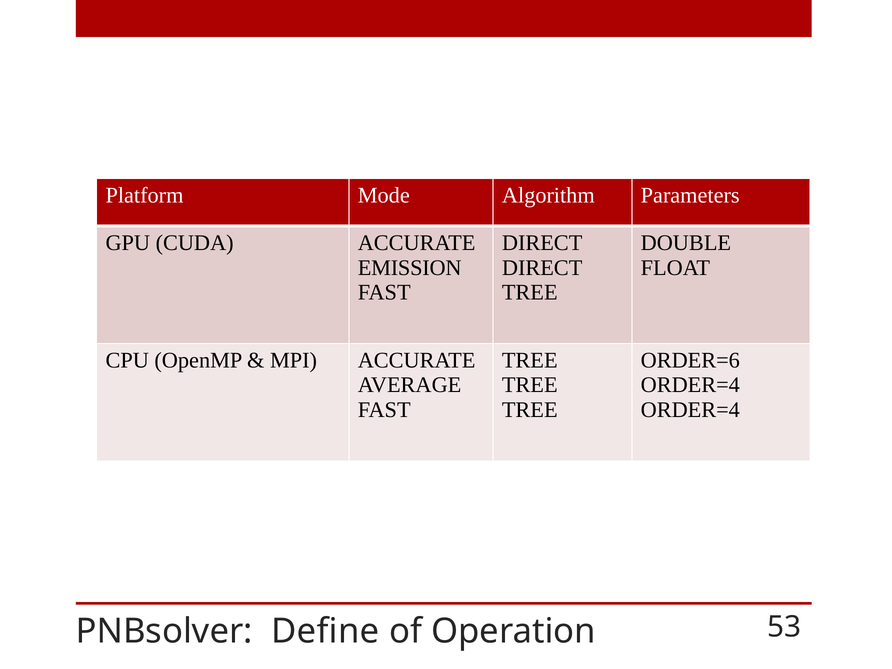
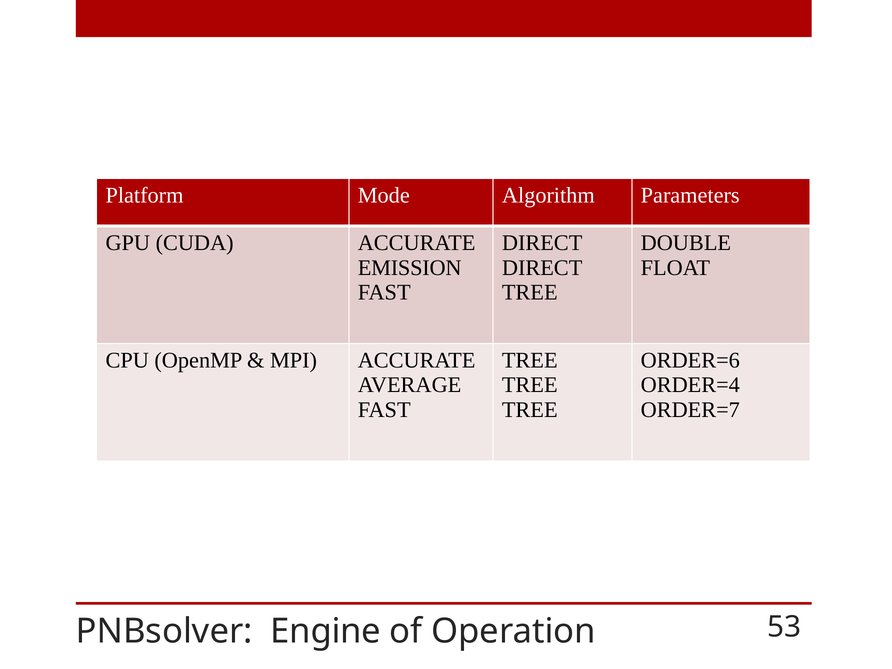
ORDER=4 at (690, 410): ORDER=4 -> ORDER=7
Define: Define -> Engine
